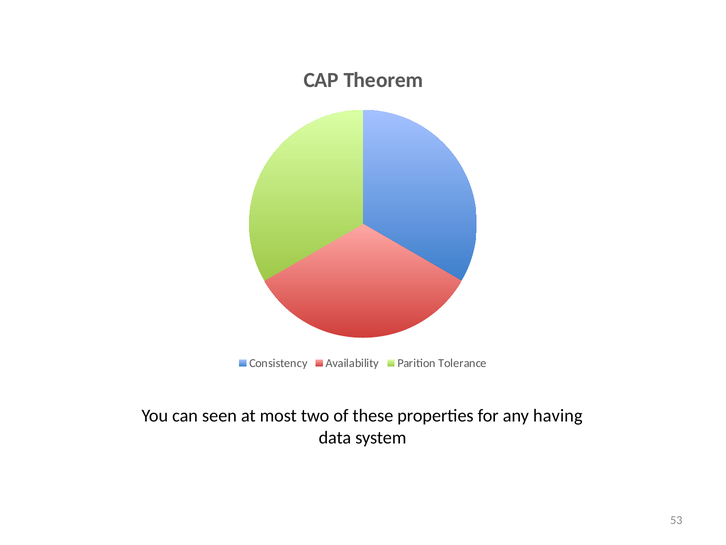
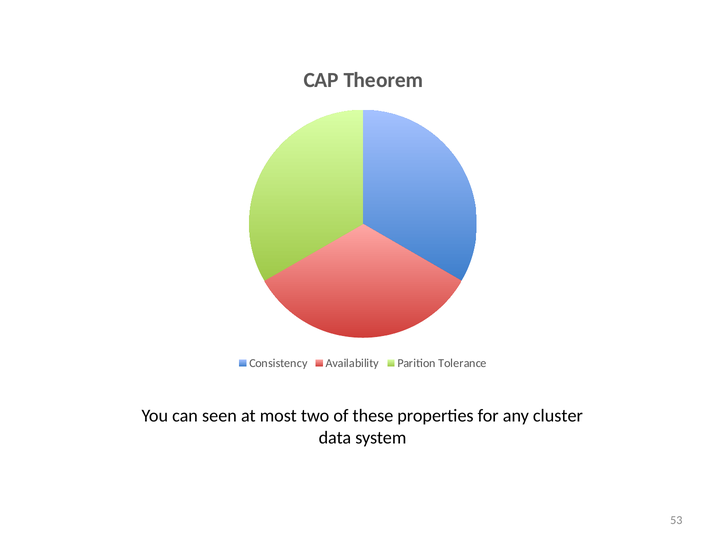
having: having -> cluster
